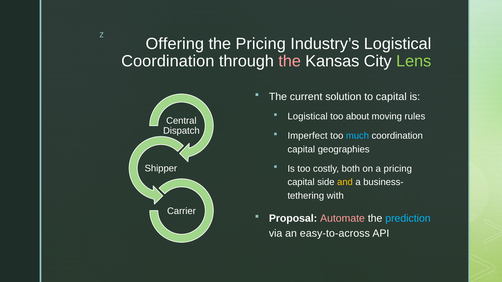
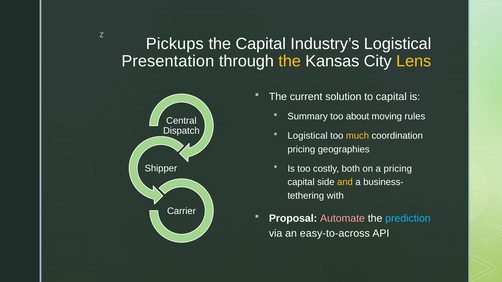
Offering: Offering -> Pickups
the Pricing: Pricing -> Capital
Coordination at (168, 61): Coordination -> Presentation
the at (290, 61) colour: pink -> yellow
Lens colour: light green -> yellow
Logistical at (308, 117): Logistical -> Summary
Imperfect at (308, 136): Imperfect -> Logistical
much colour: light blue -> yellow
capital at (301, 149): capital -> pricing
